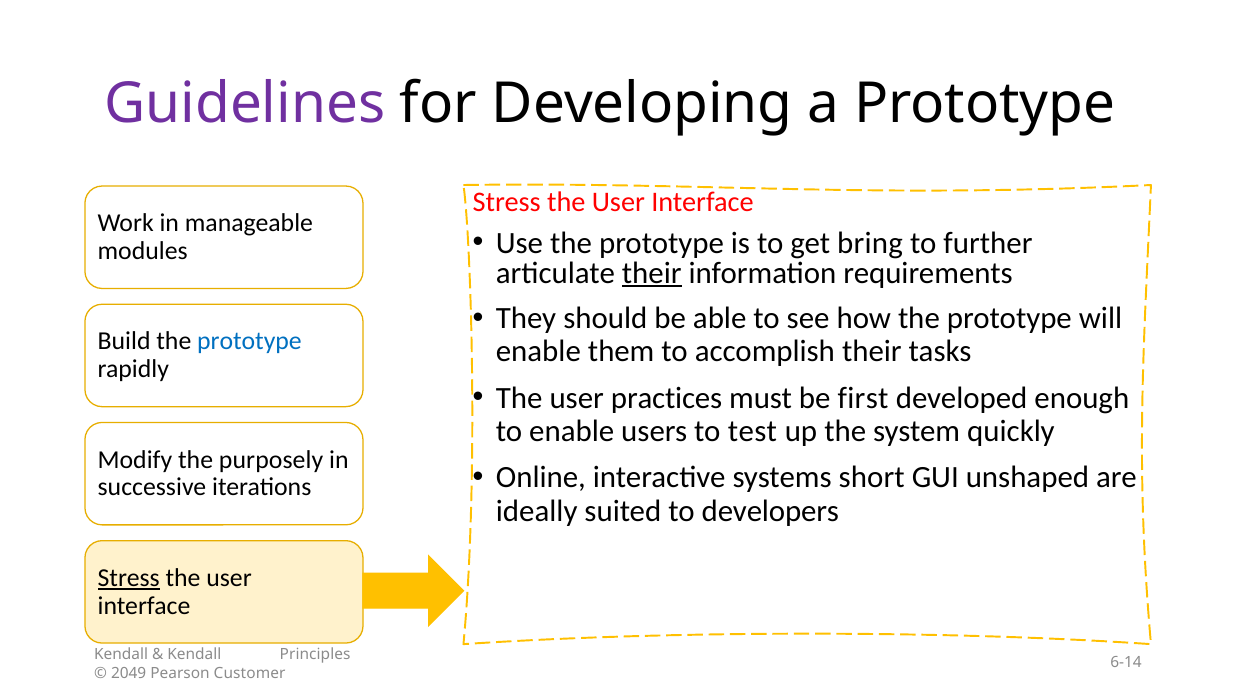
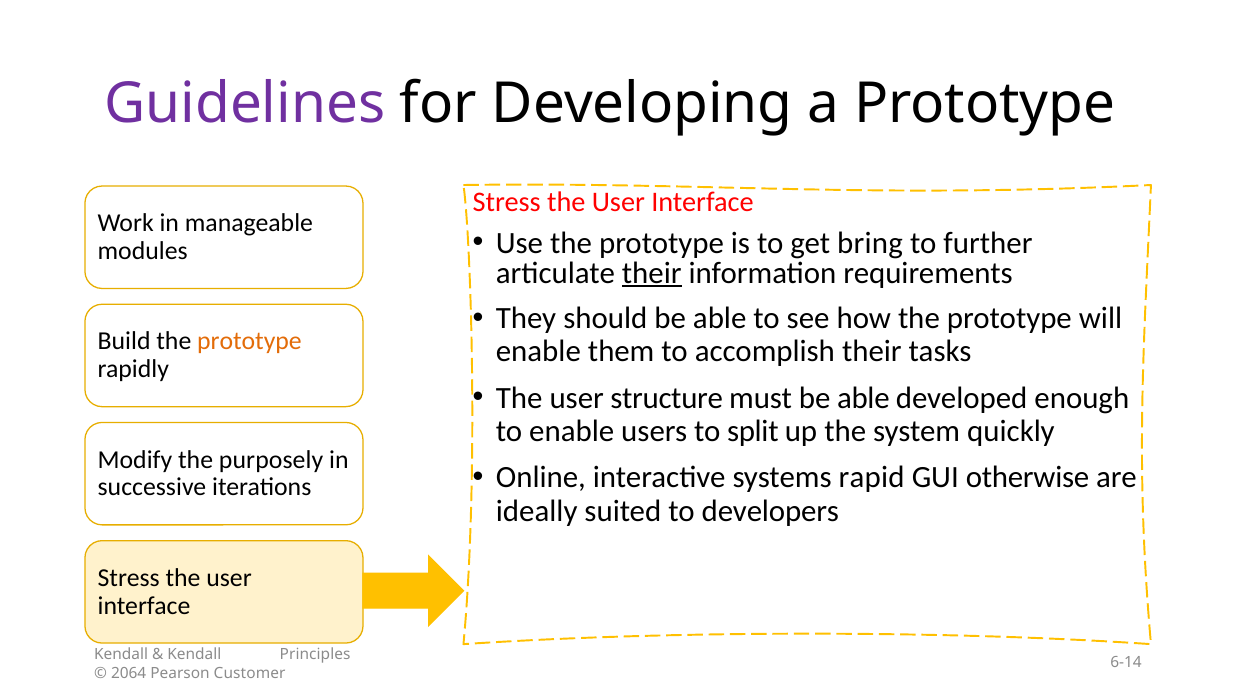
prototype at (249, 341) colour: blue -> orange
practices: practices -> structure
must be first: first -> able
test: test -> split
short: short -> rapid
unshaped: unshaped -> otherwise
Stress at (129, 578) underline: present -> none
2049: 2049 -> 2064
